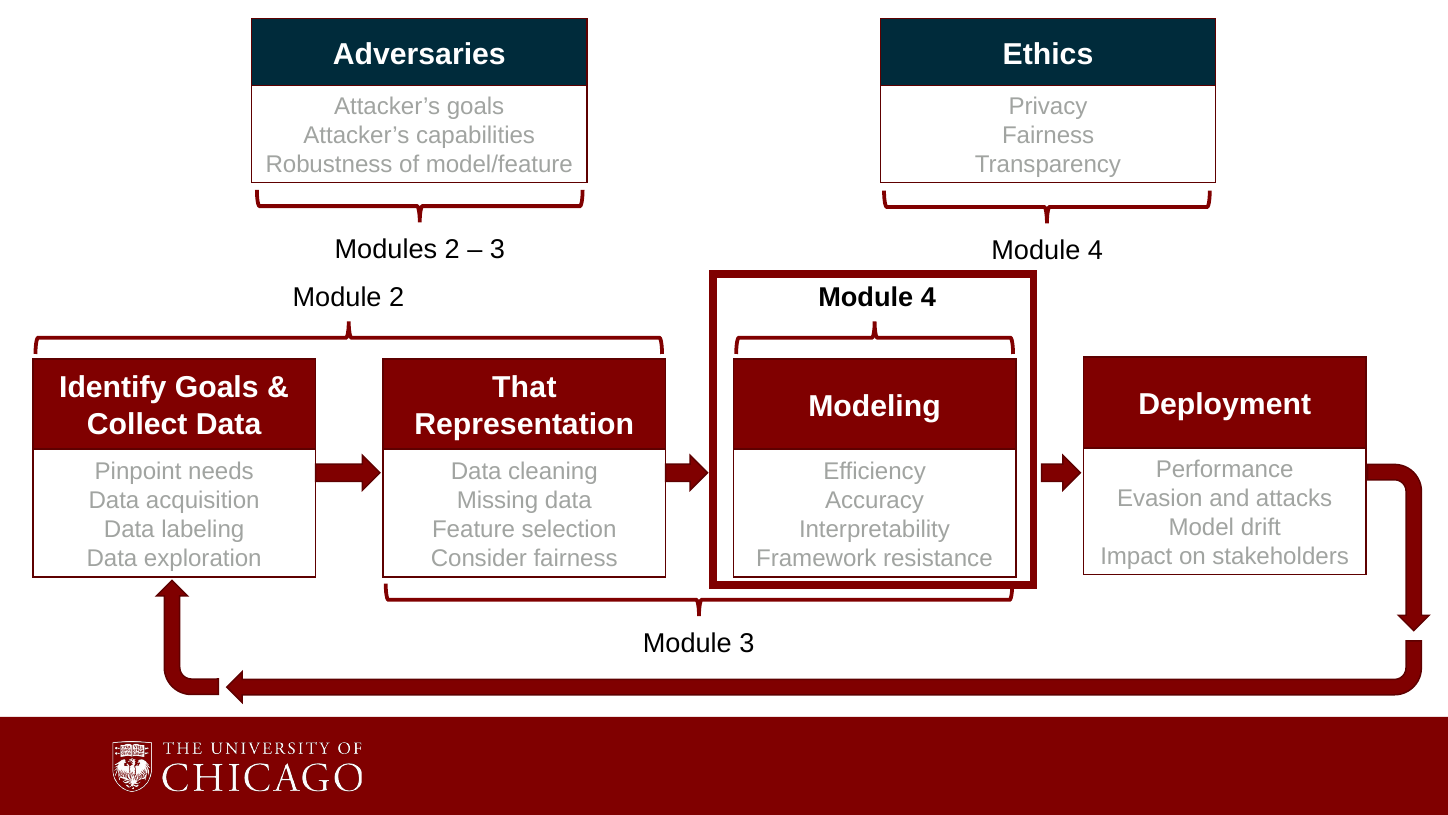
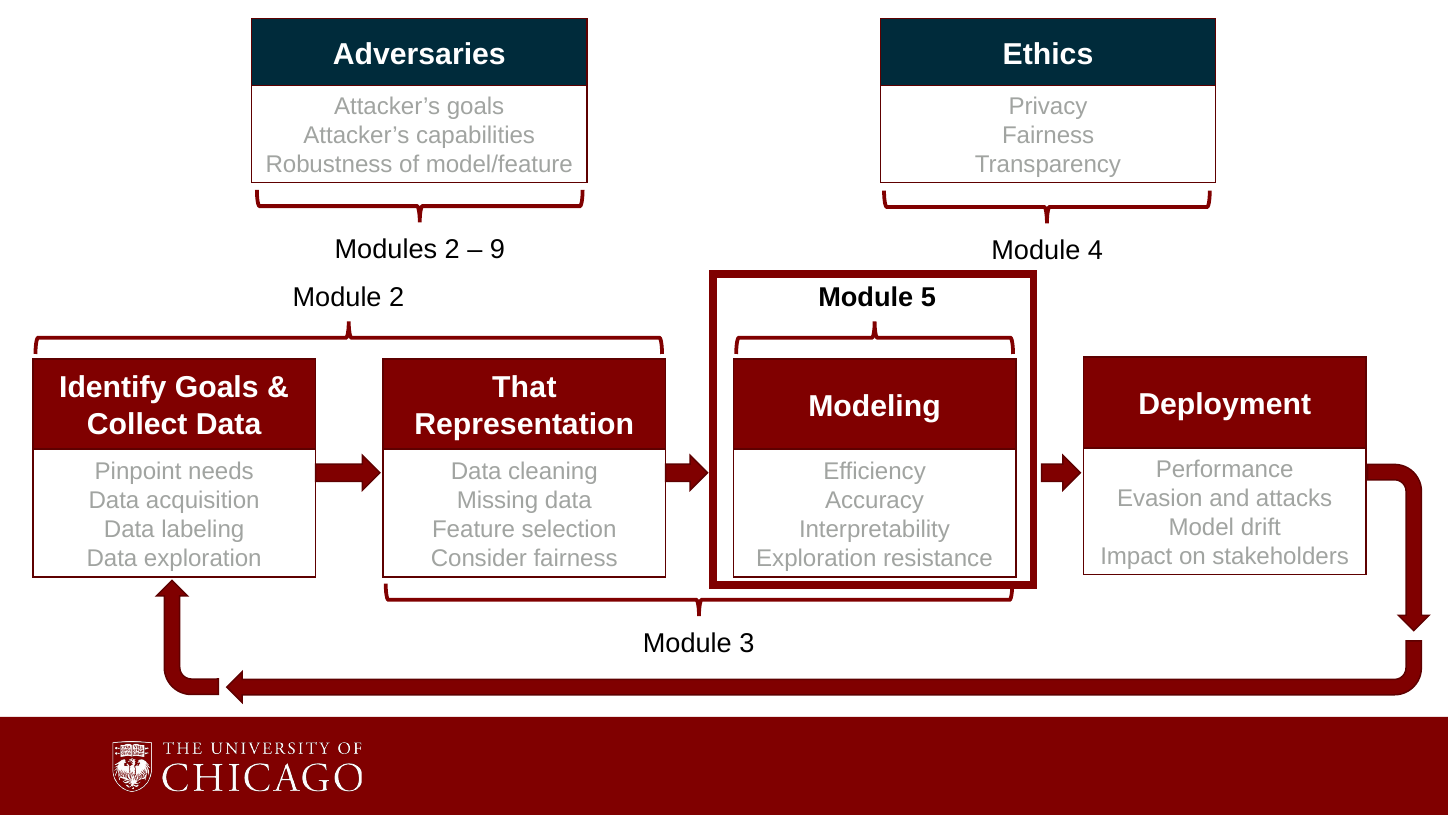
3 at (497, 249): 3 -> 9
4 at (928, 297): 4 -> 5
Framework at (816, 558): Framework -> Exploration
